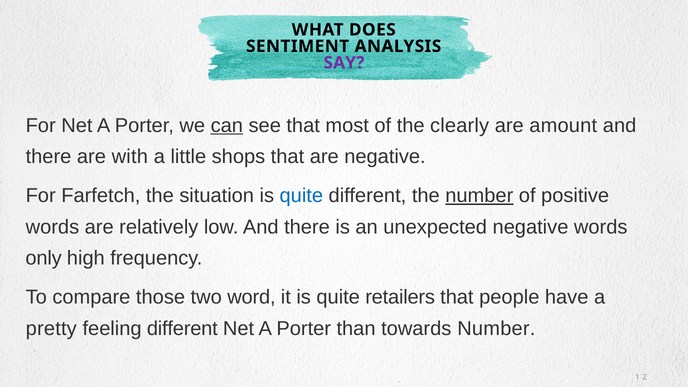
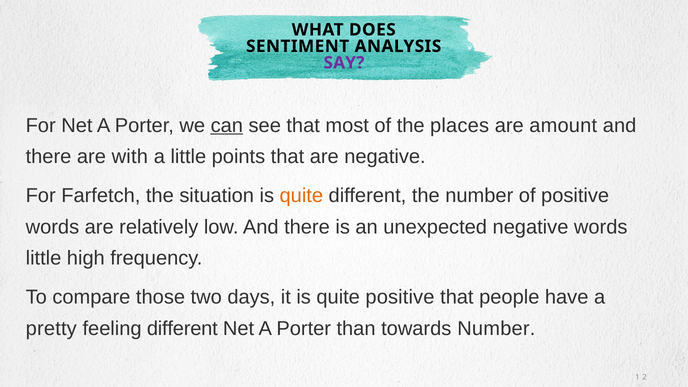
clearly: clearly -> places
shops: shops -> points
quite at (301, 196) colour: blue -> orange
number at (479, 196) underline: present -> none
only at (44, 258): only -> little
word: word -> days
quite retailers: retailers -> positive
